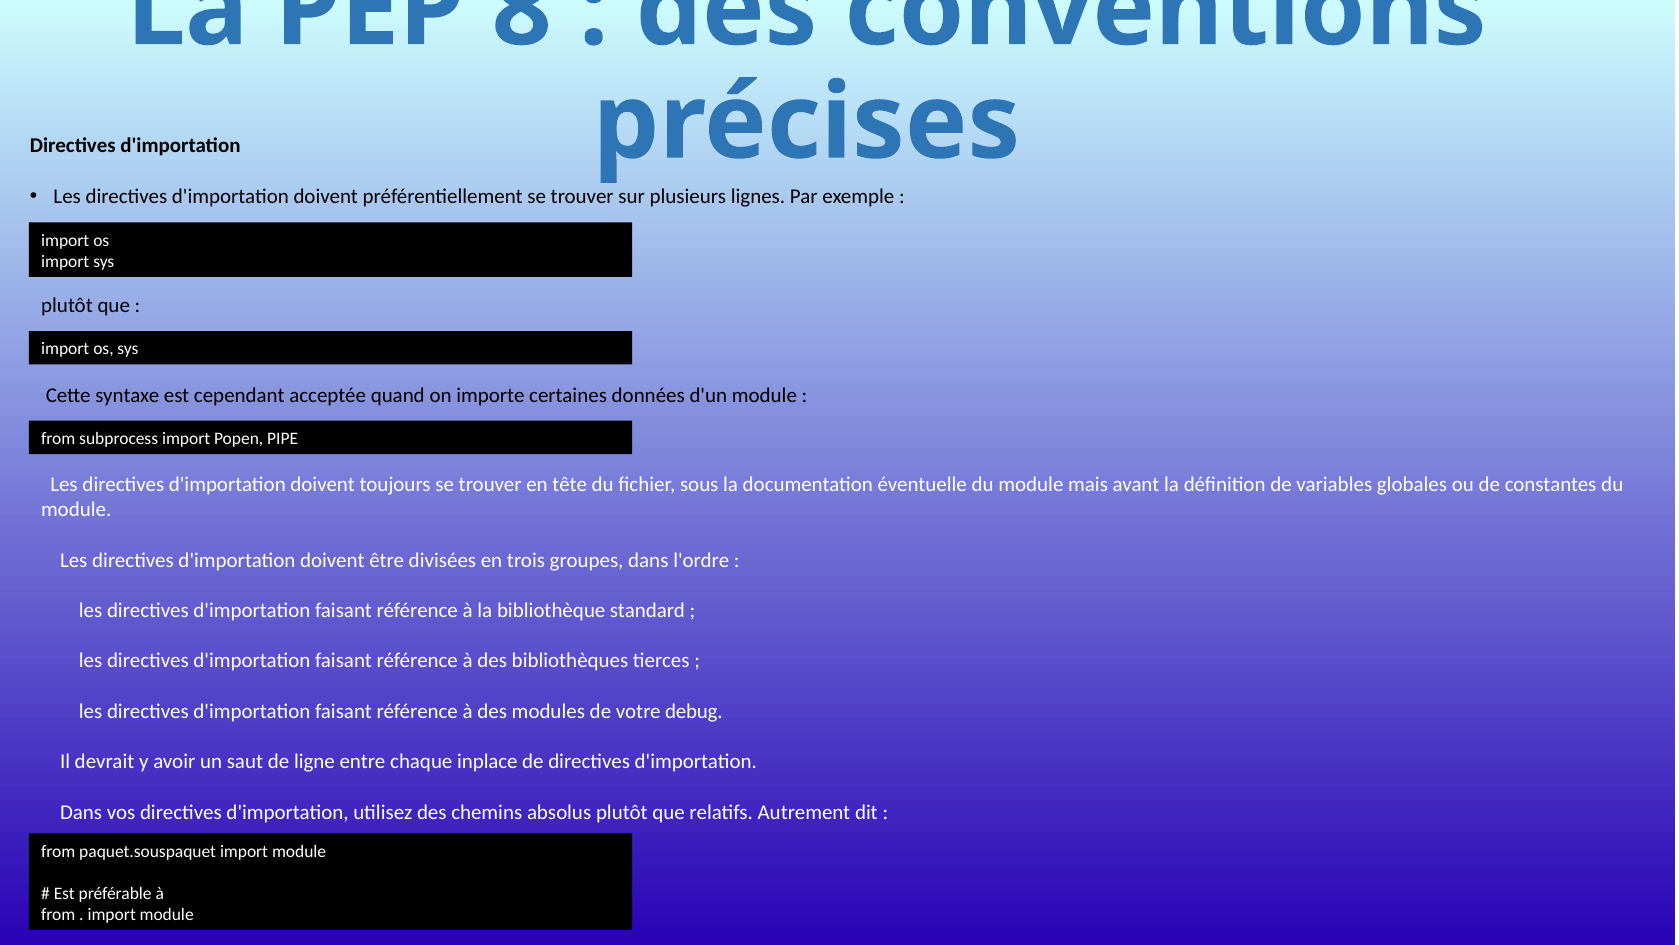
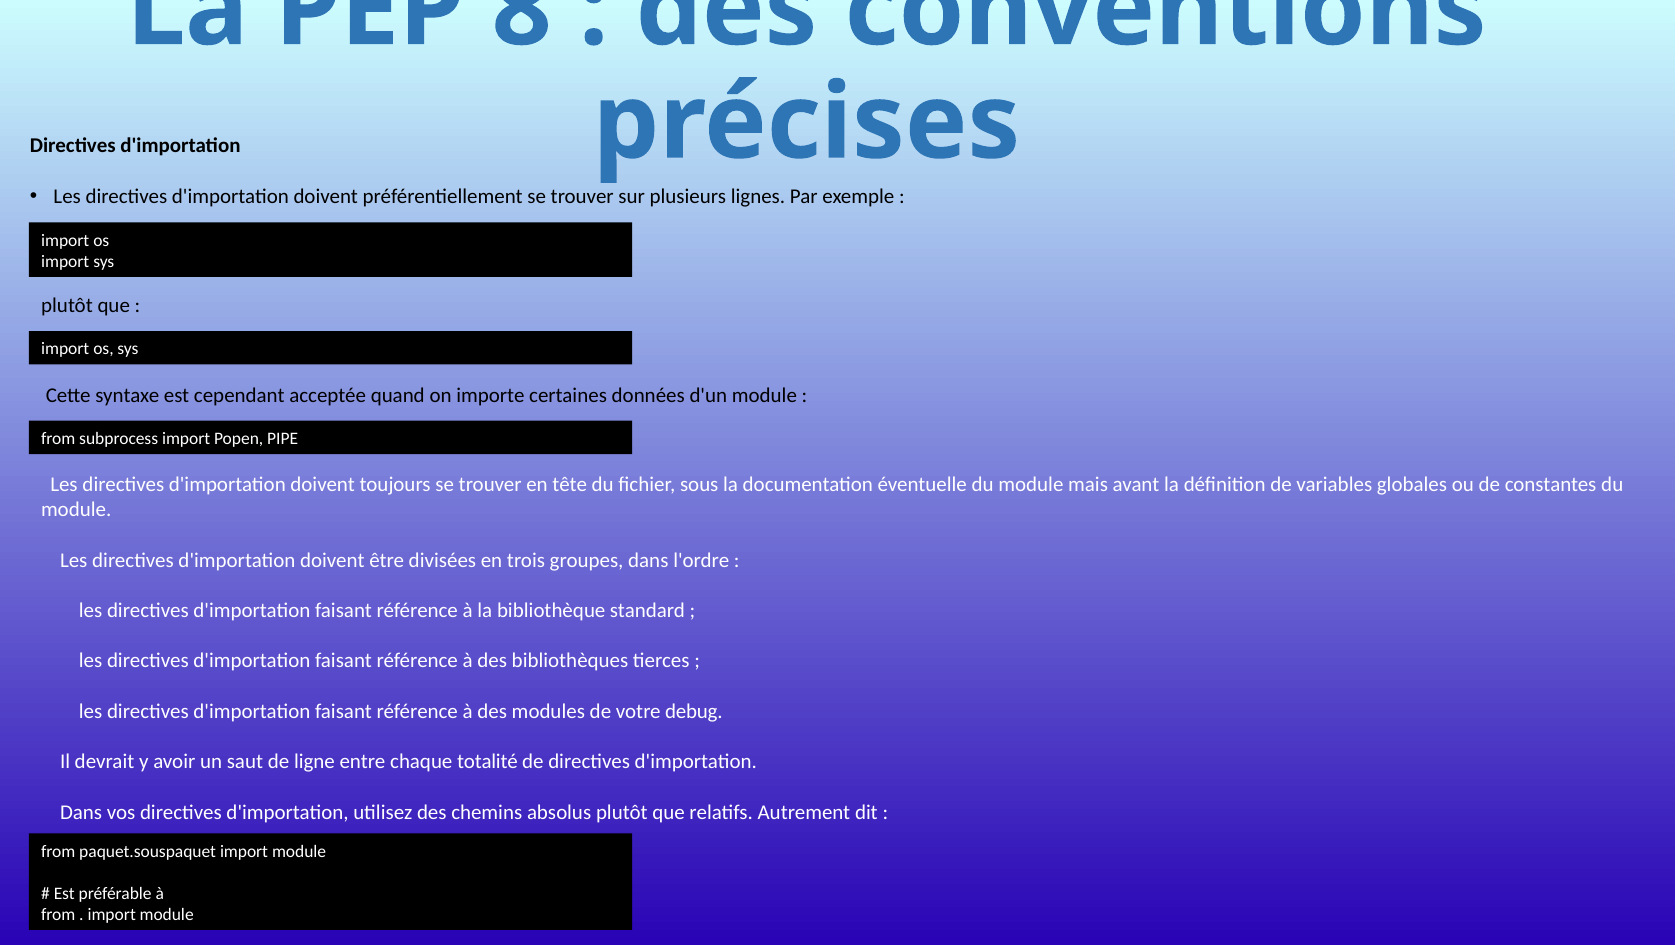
inplace: inplace -> totalité
